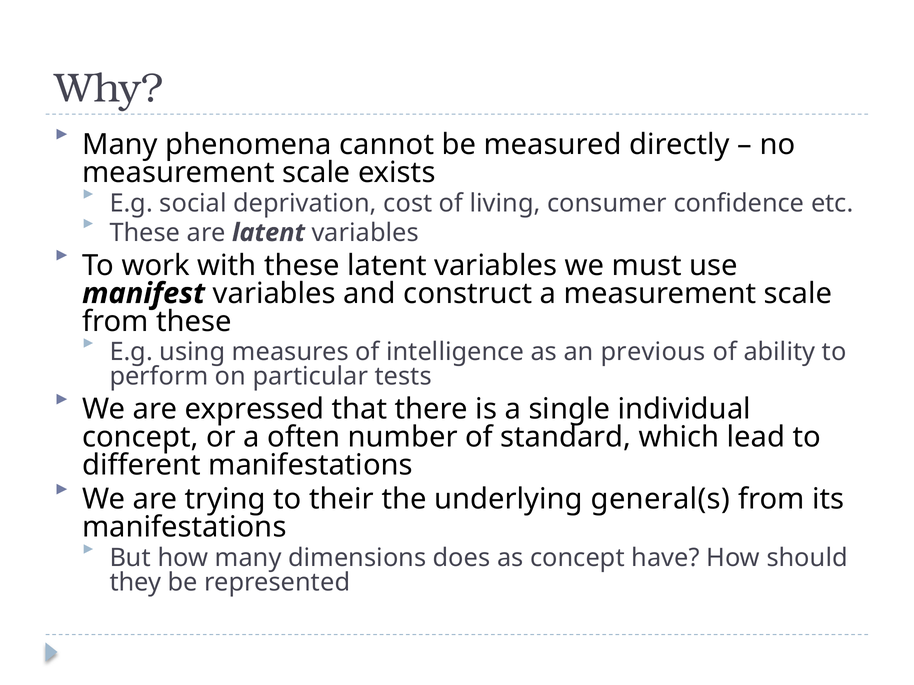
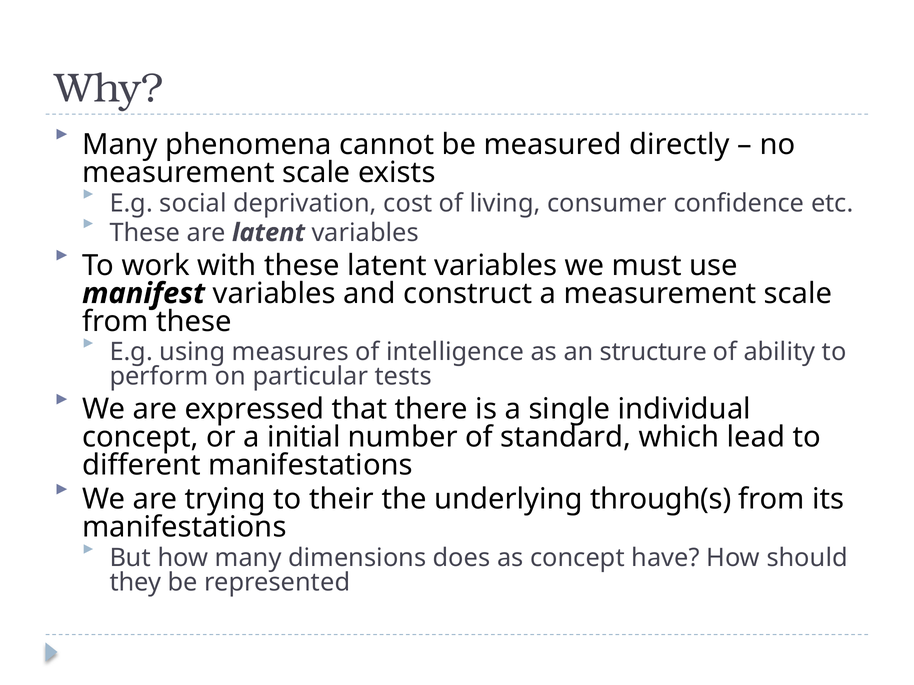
previous: previous -> structure
often: often -> initial
general(s: general(s -> through(s
